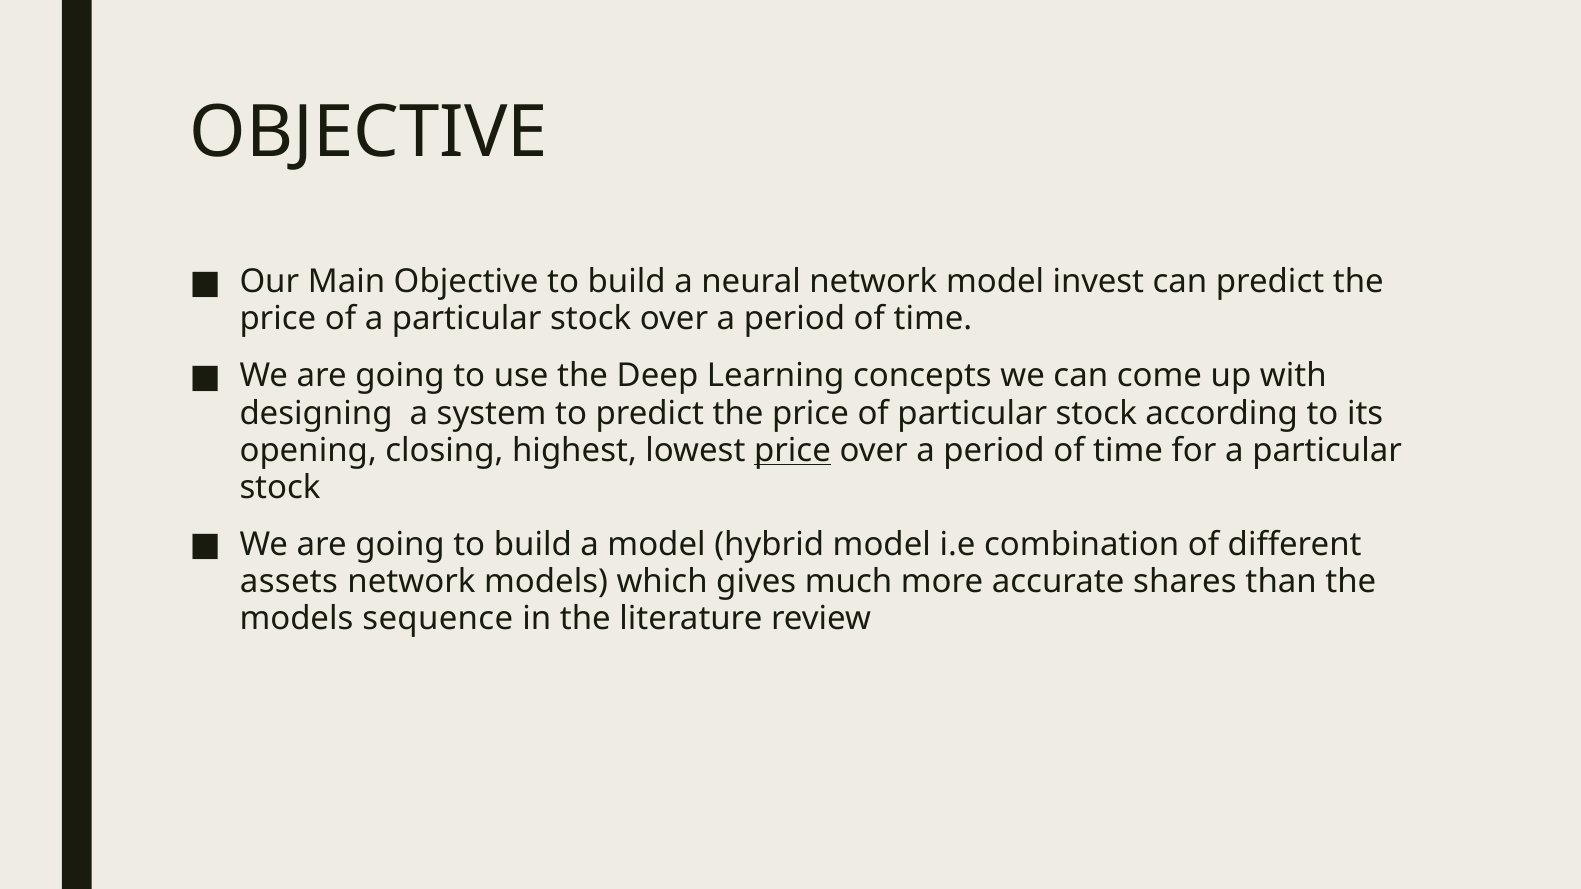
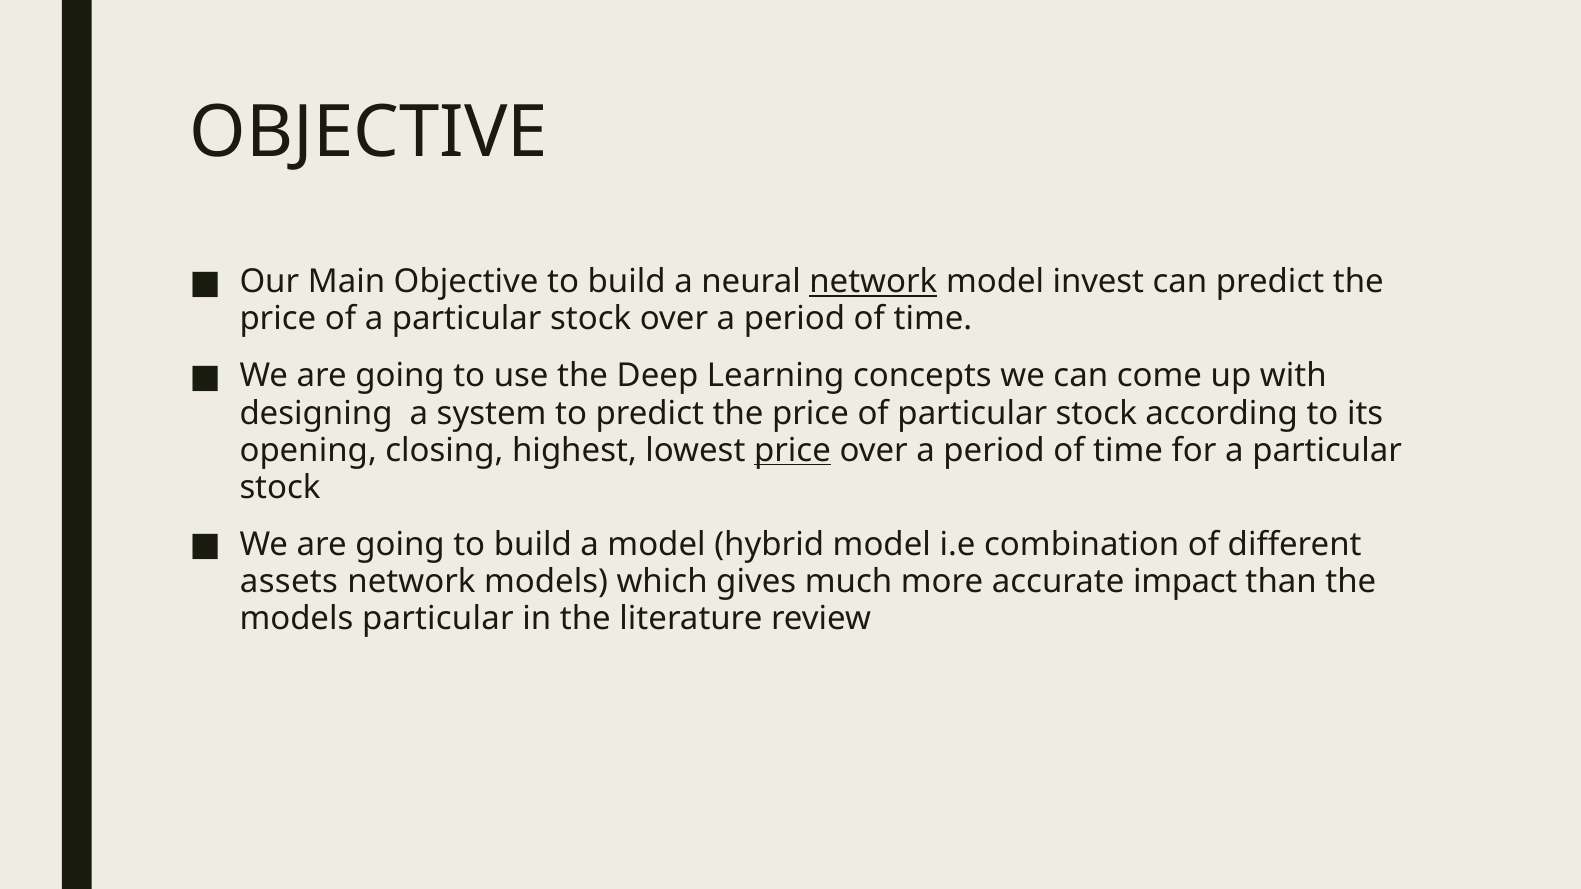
network at (873, 282) underline: none -> present
shares: shares -> impact
models sequence: sequence -> particular
